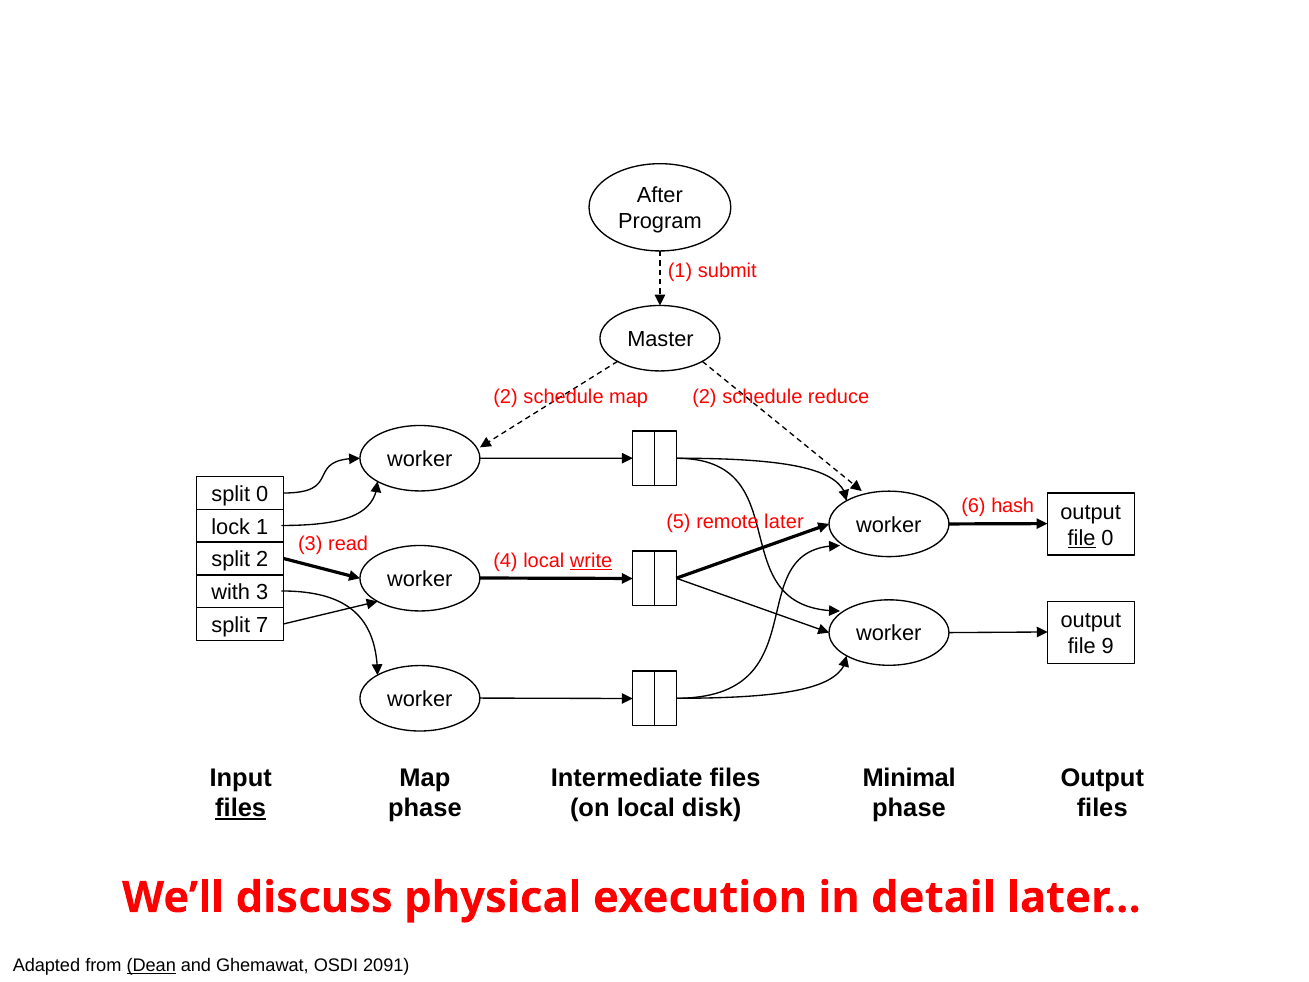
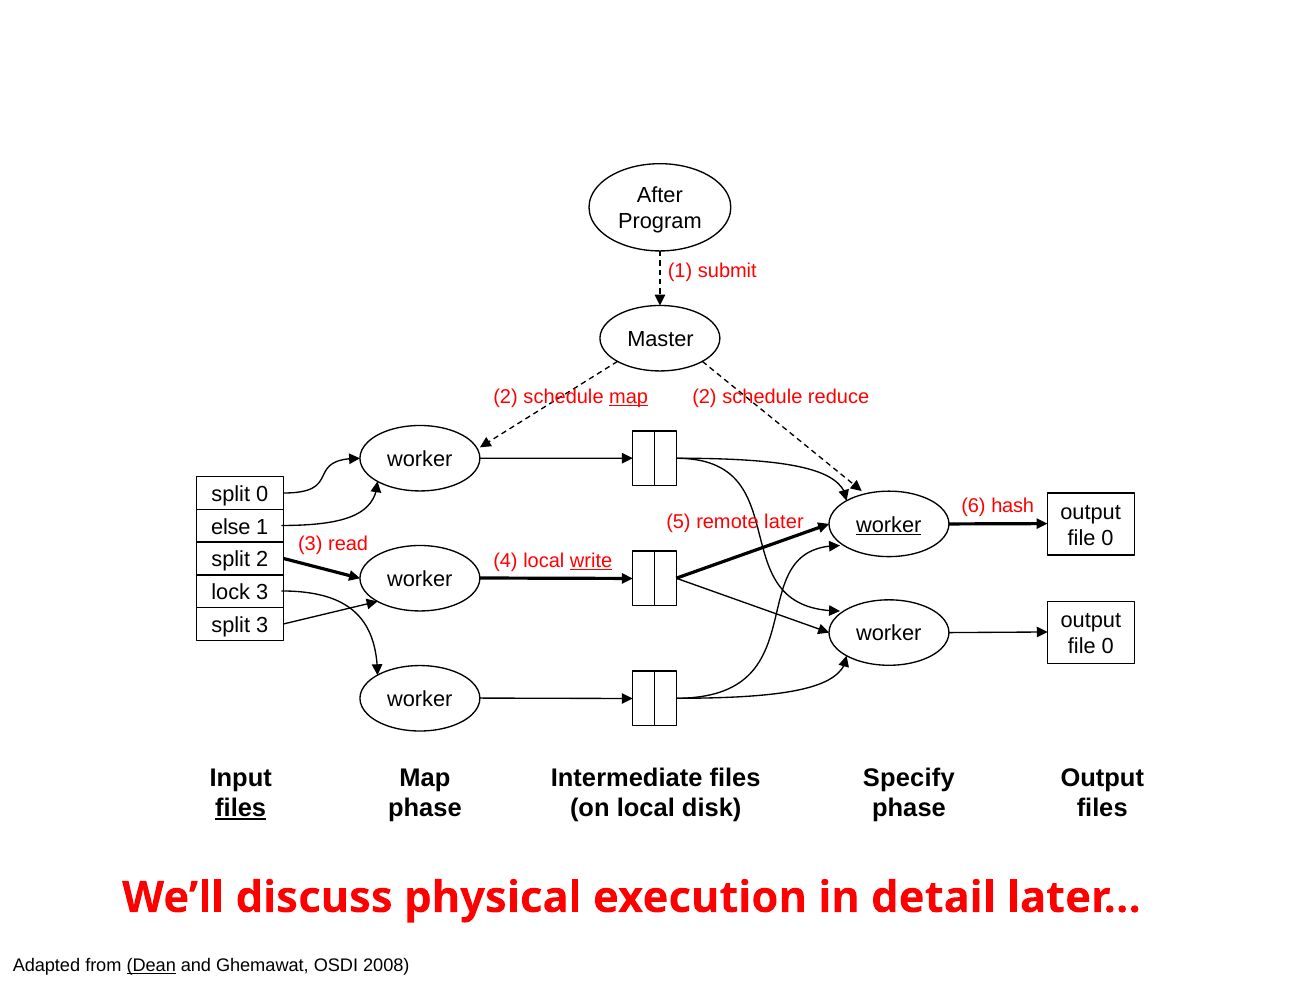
map at (629, 397) underline: none -> present
worker at (889, 525) underline: none -> present
lock: lock -> else
file at (1082, 538) underline: present -> none
with: with -> lock
split 7: 7 -> 3
9 at (1108, 646): 9 -> 0
Minimal: Minimal -> Specify
2091: 2091 -> 2008
